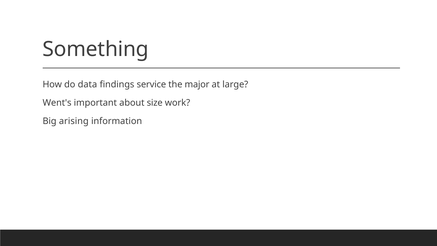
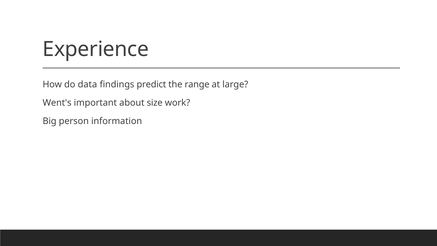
Something: Something -> Experience
service: service -> predict
major: major -> range
arising: arising -> person
